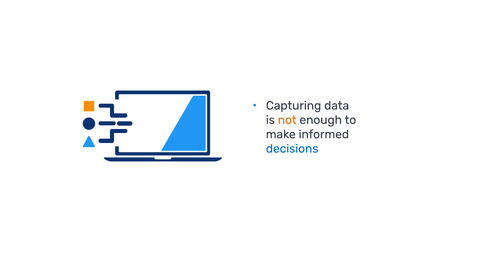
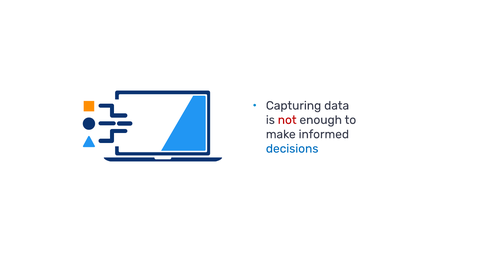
not colour: orange -> red
